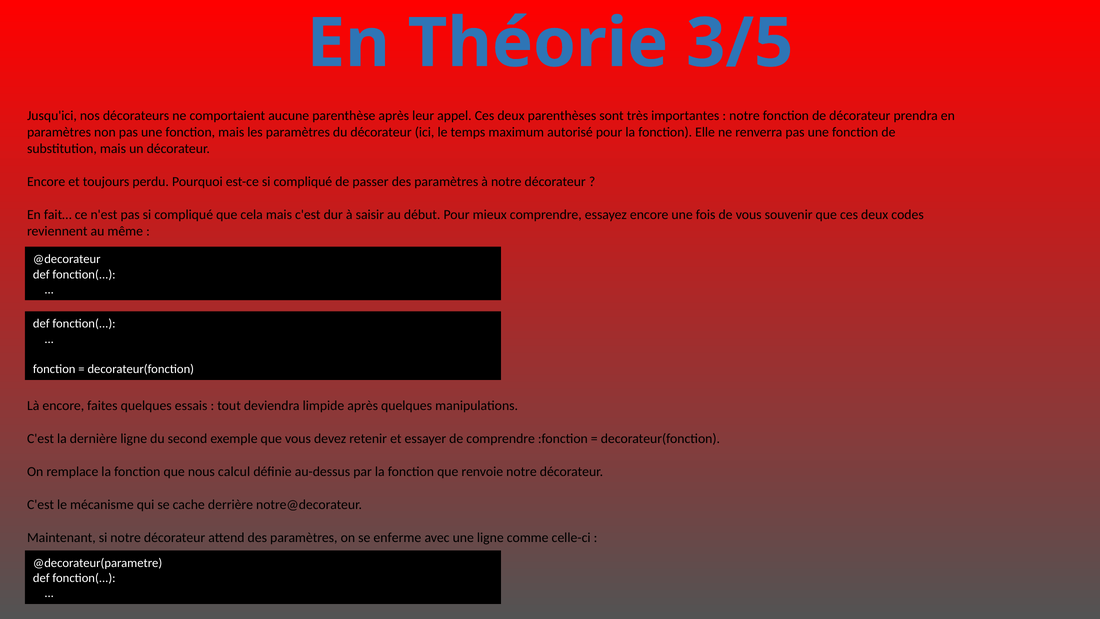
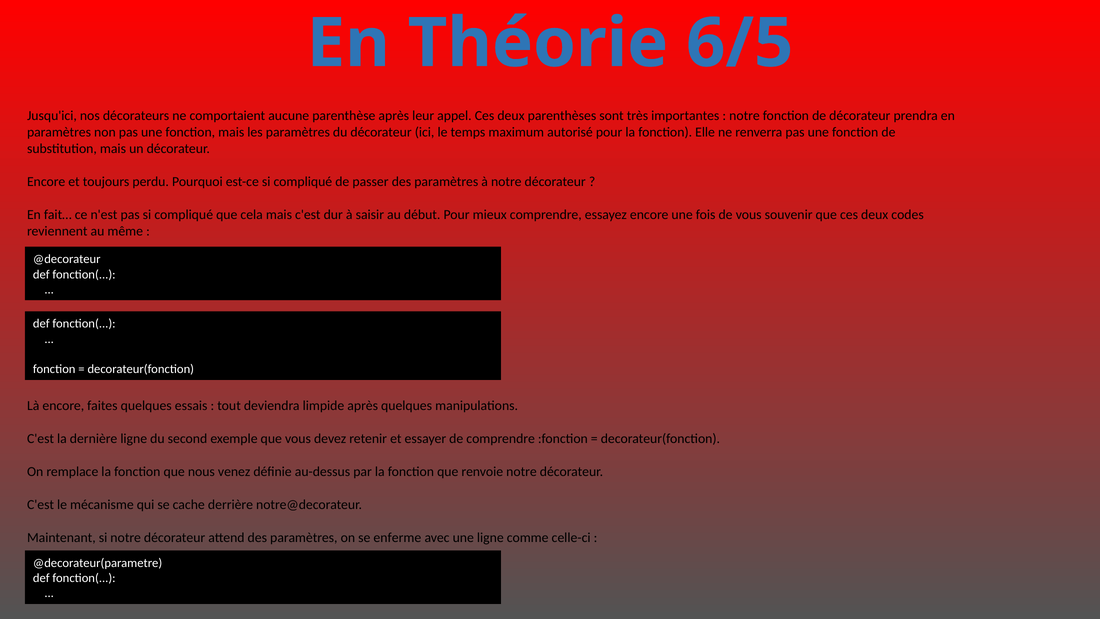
3/5: 3/5 -> 6/5
calcul: calcul -> venez
